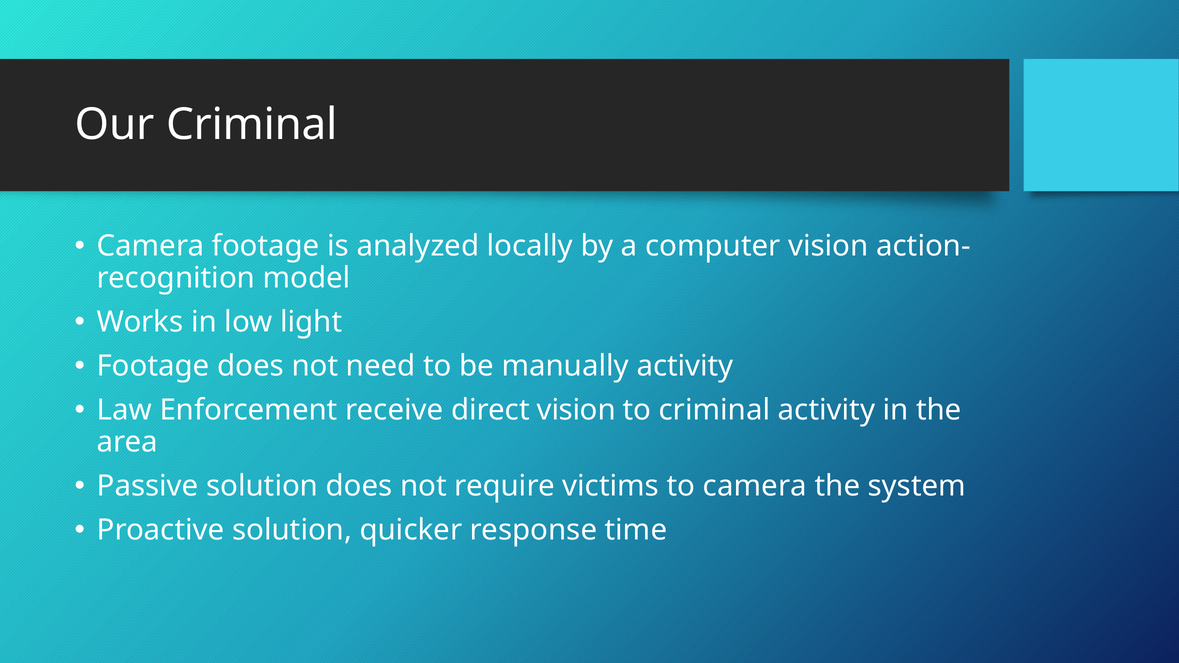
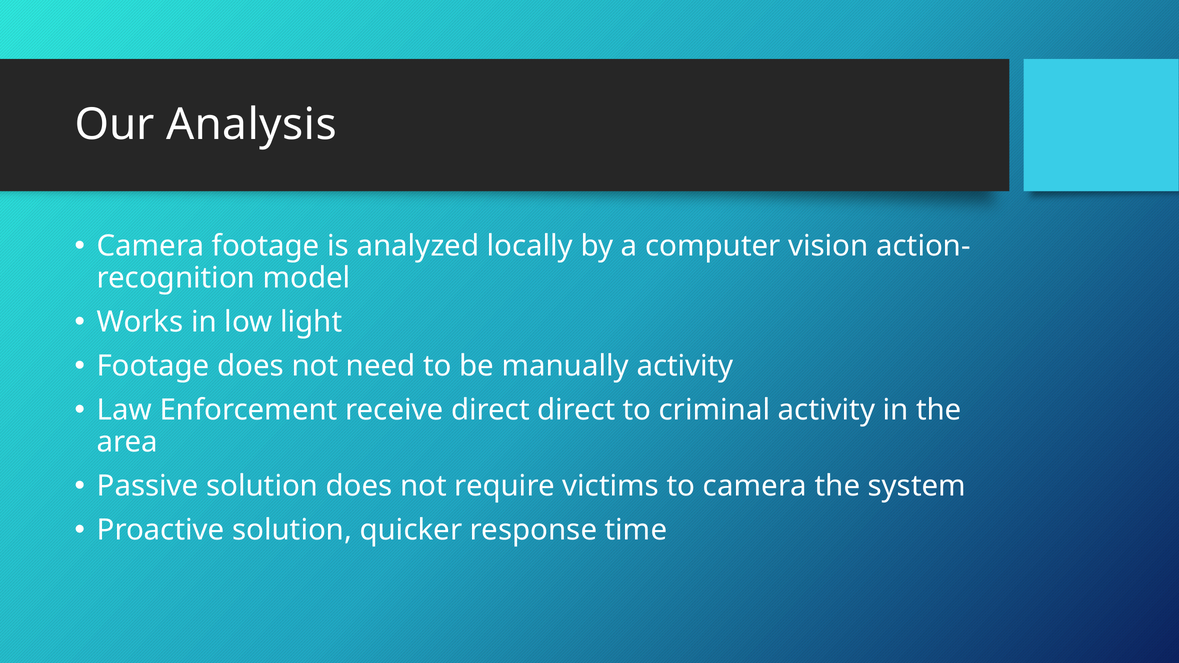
Our Criminal: Criminal -> Analysis
direct vision: vision -> direct
